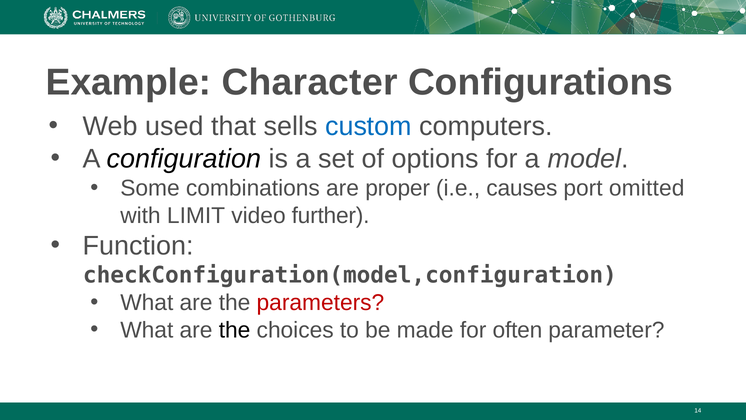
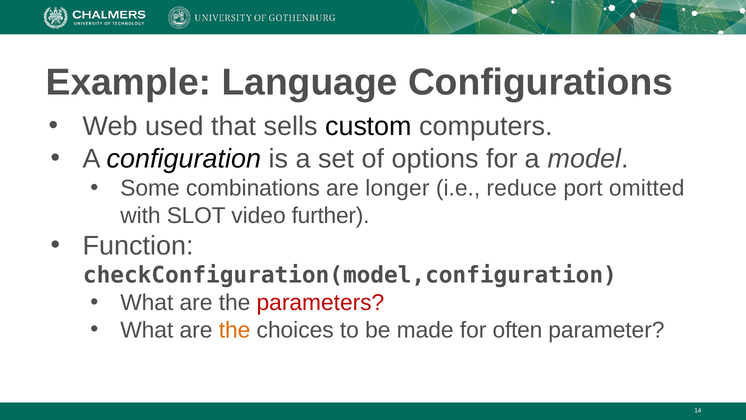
Character: Character -> Language
custom colour: blue -> black
proper: proper -> longer
causes: causes -> reduce
LIMIT: LIMIT -> SLOT
the at (235, 330) colour: black -> orange
